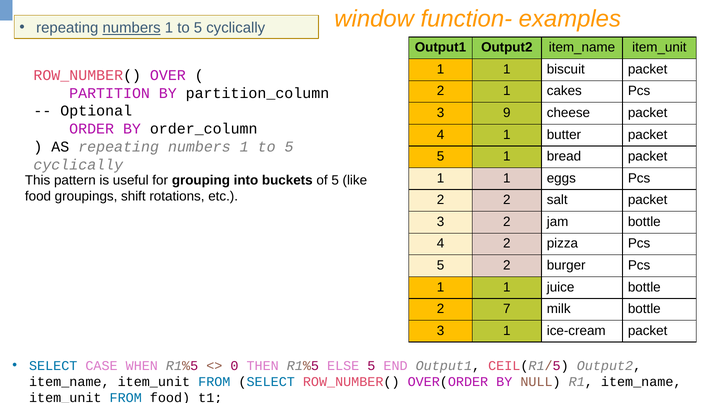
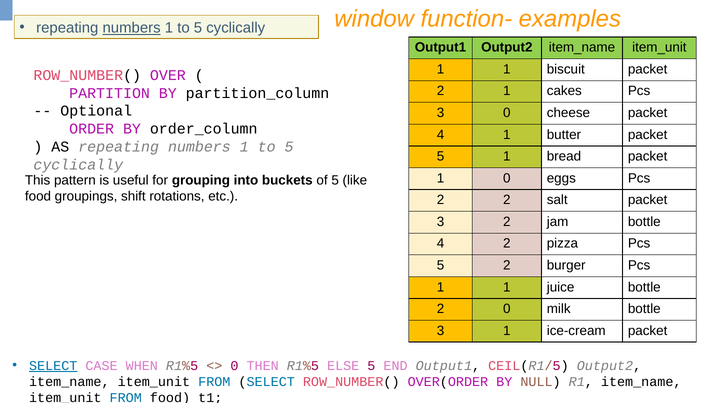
3 9: 9 -> 0
1 at (507, 178): 1 -> 0
2 7: 7 -> 0
SELECT at (53, 365) underline: none -> present
